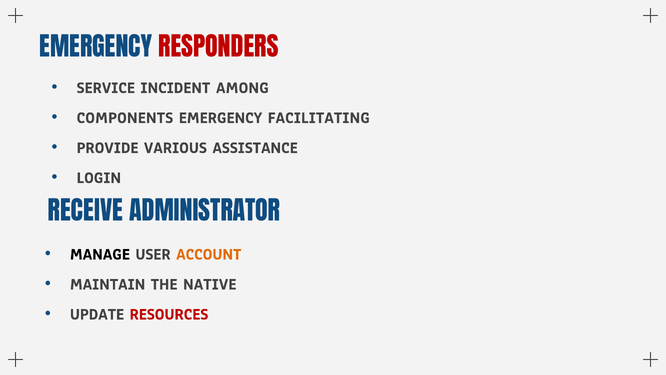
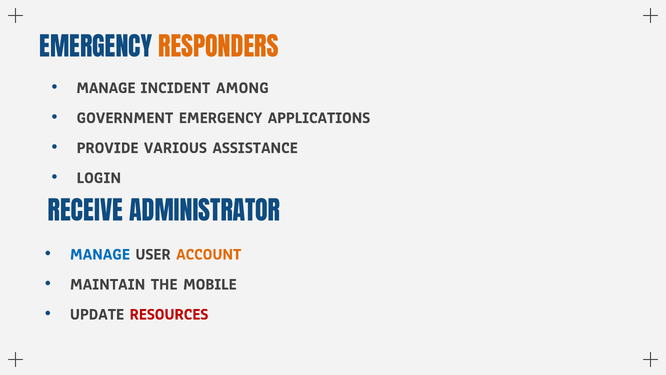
RESPONDERS colour: red -> orange
SERVICE at (106, 87): SERVICE -> MANAGE
COMPONENTS: COMPONENTS -> GOVERNMENT
FACILITATING: FACILITATING -> APPLICATIONS
MANAGE at (100, 254) colour: black -> blue
NATIVE: NATIVE -> MOBILE
